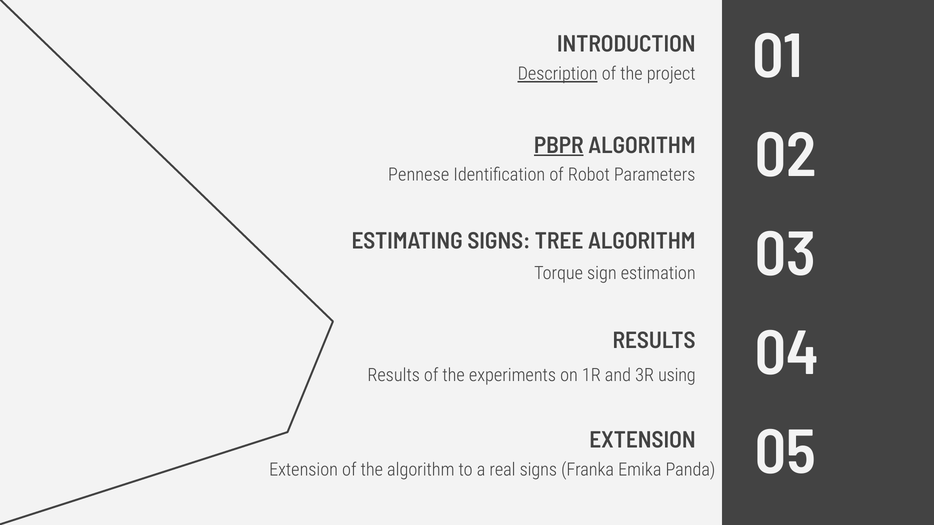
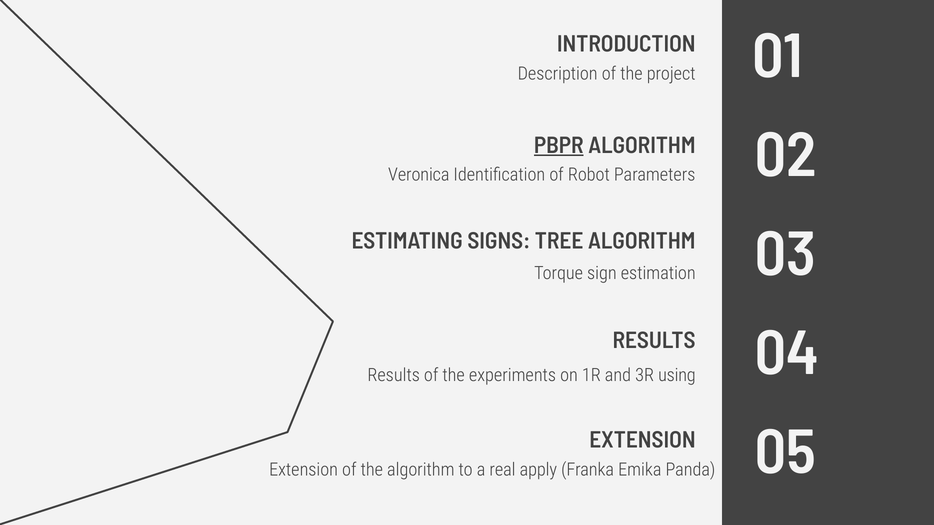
Description underline: present -> none
Pennese: Pennese -> Veronica
real signs: signs -> apply
